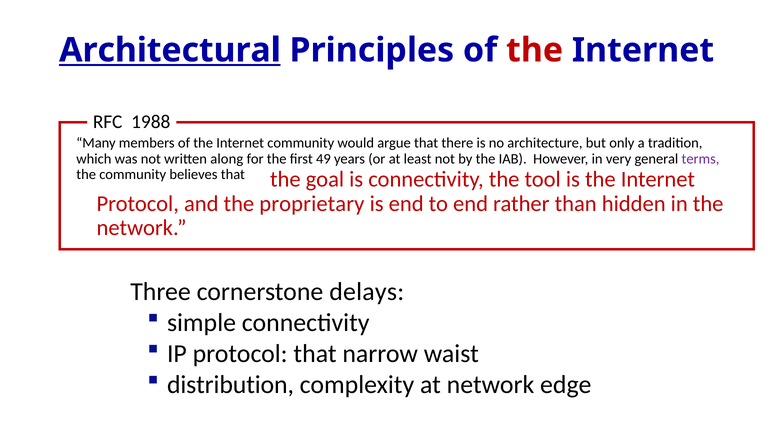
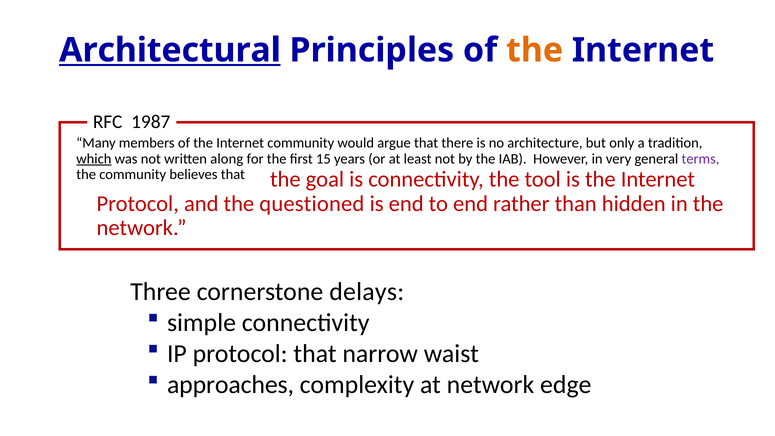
the at (535, 50) colour: red -> orange
1988: 1988 -> 1987
which underline: none -> present
49: 49 -> 15
proprietary: proprietary -> questioned
distribution: distribution -> approaches
